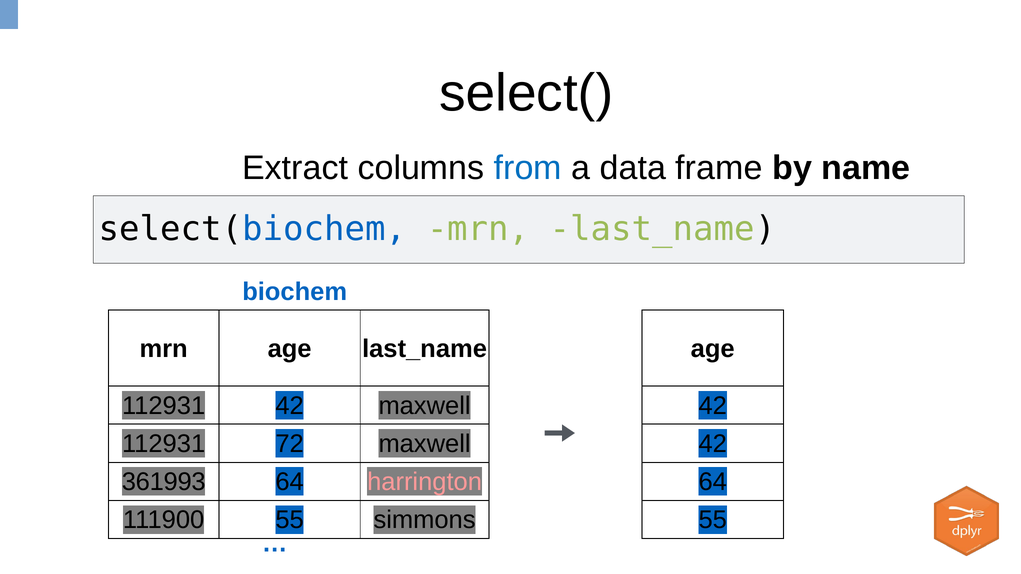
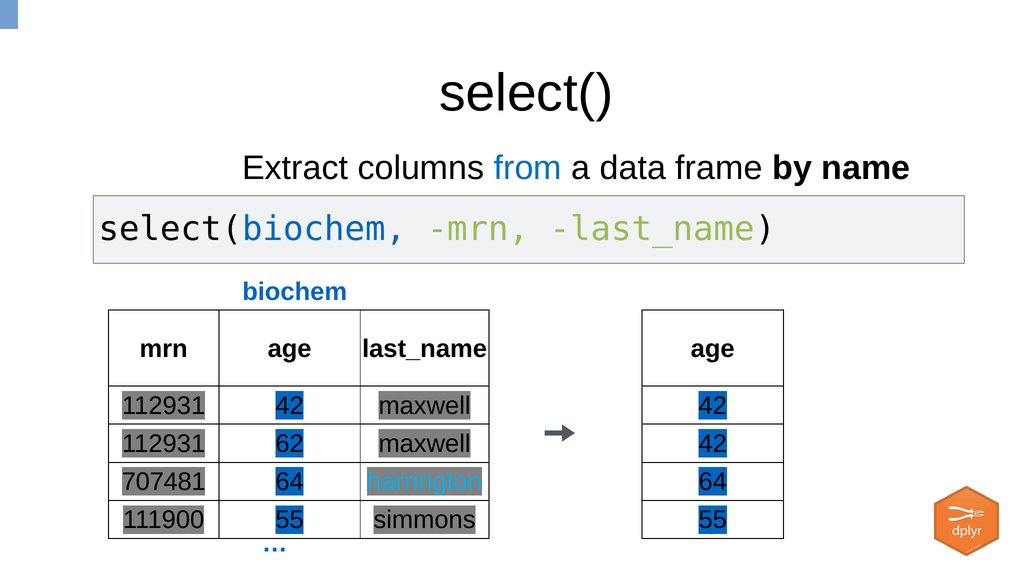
72: 72 -> 62
361993: 361993 -> 707481
harrington colour: pink -> light blue
